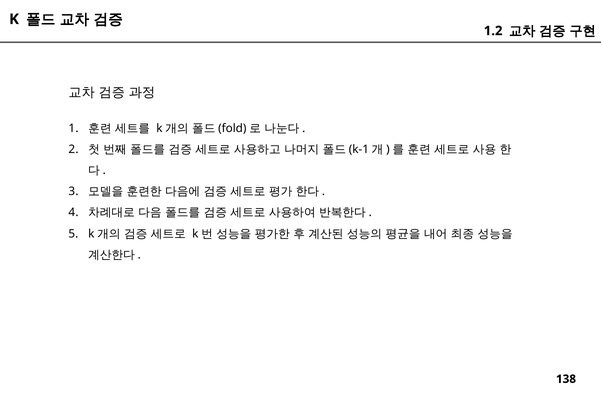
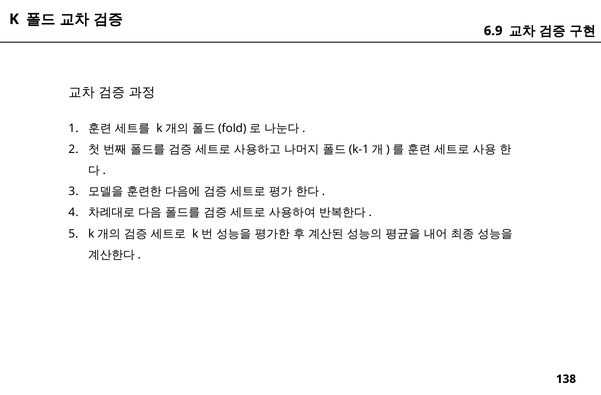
1.2: 1.2 -> 6.9
